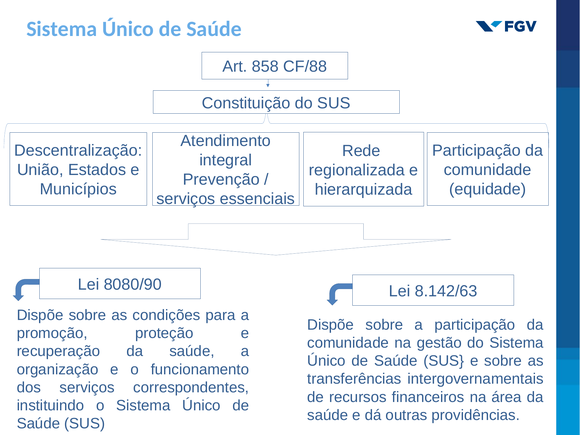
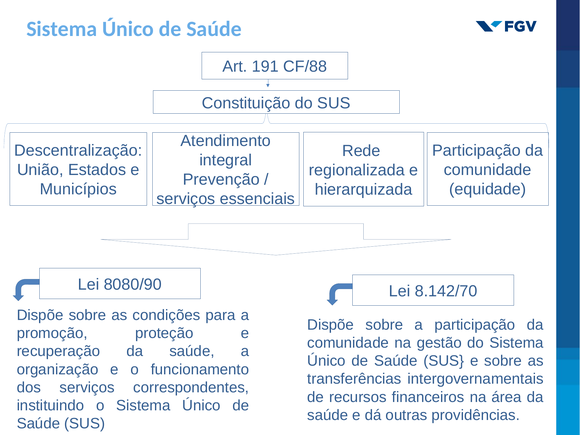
858: 858 -> 191
8.142/63: 8.142/63 -> 8.142/70
